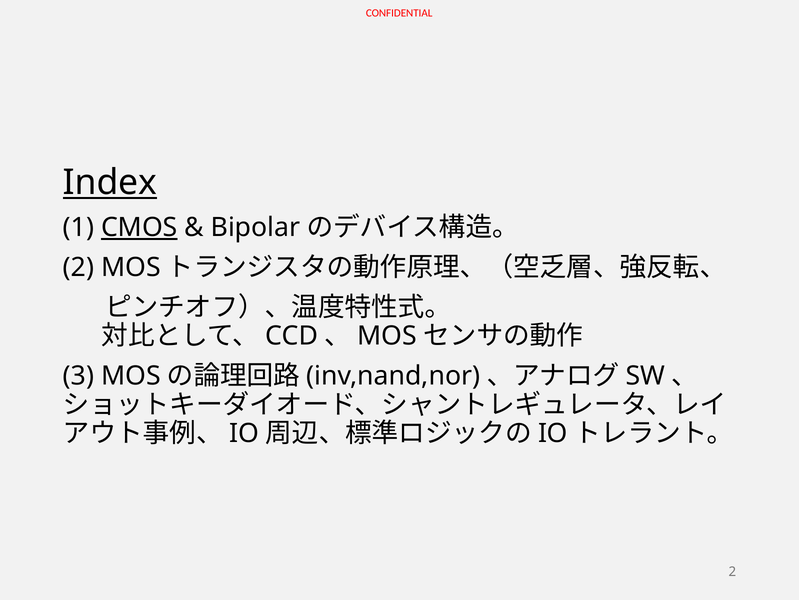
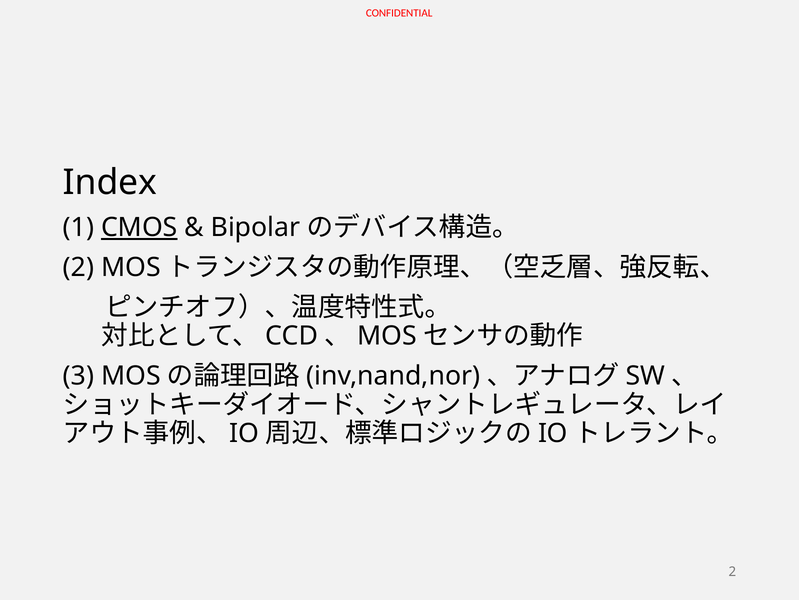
Index underline: present -> none
